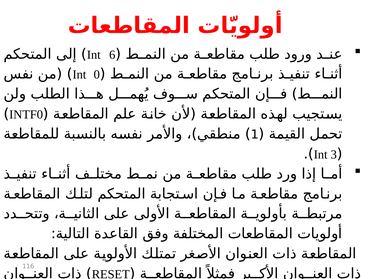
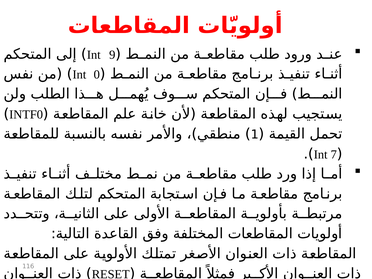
6: 6 -> 9
3: 3 -> 7
